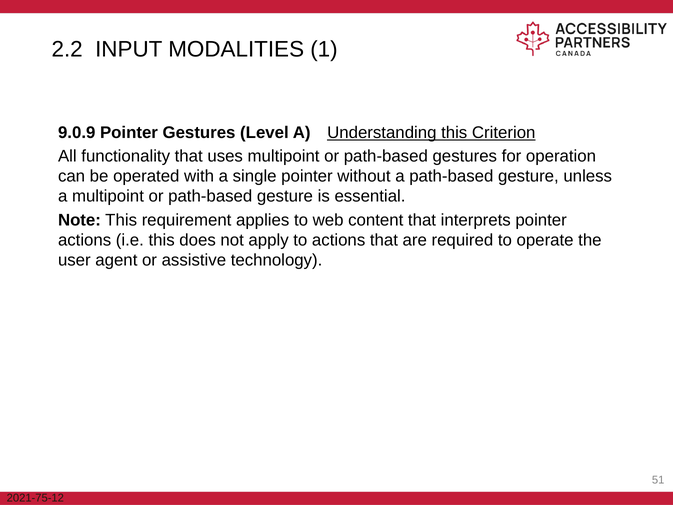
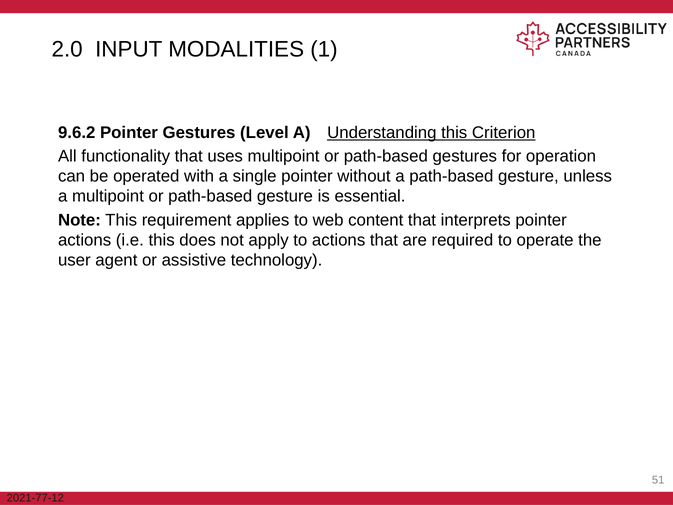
2.2: 2.2 -> 2.0
9.0.9: 9.0.9 -> 9.6.2
2021-75-12: 2021-75-12 -> 2021-77-12
